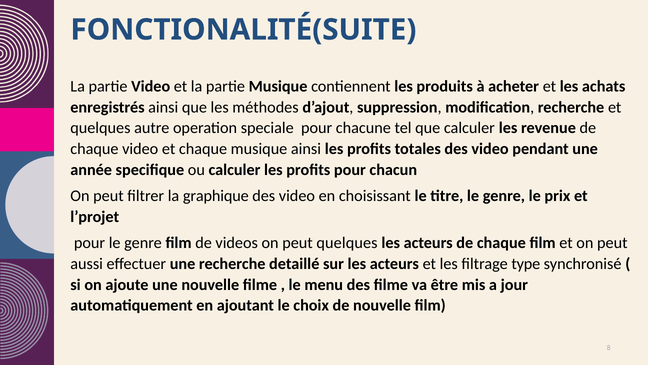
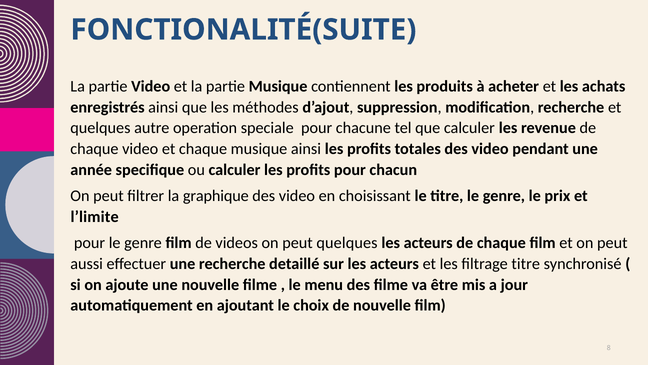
l’projet: l’projet -> l’limite
filtrage type: type -> titre
